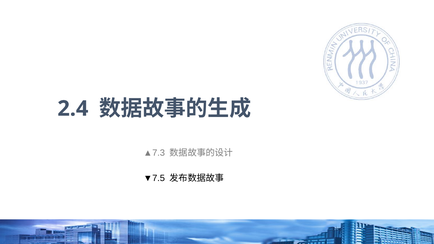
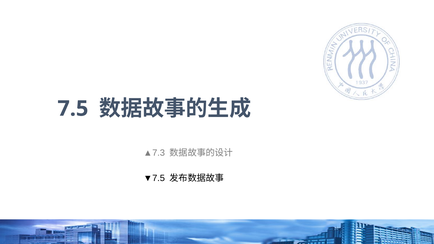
2.4: 2.4 -> 7.5
